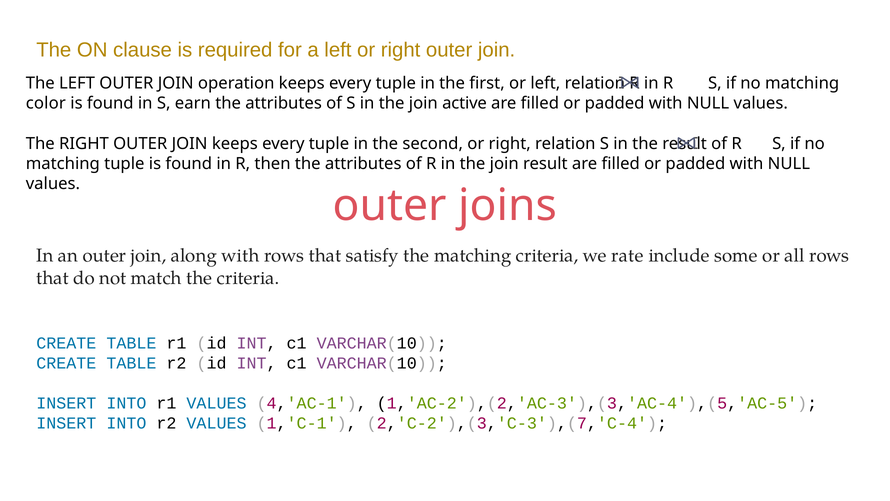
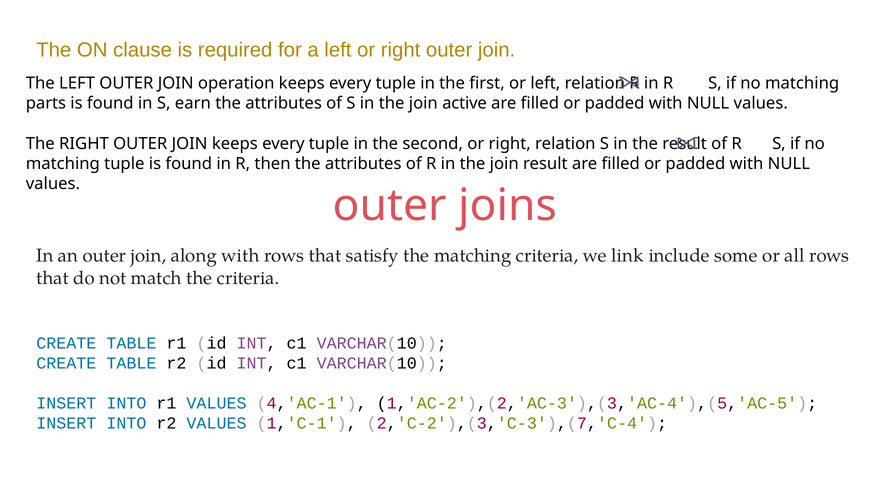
color: color -> parts
rate: rate -> link
